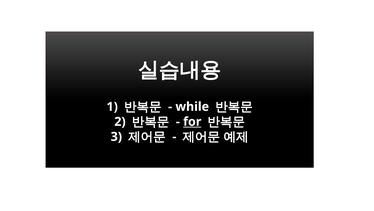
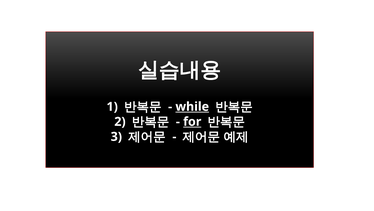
while underline: none -> present
